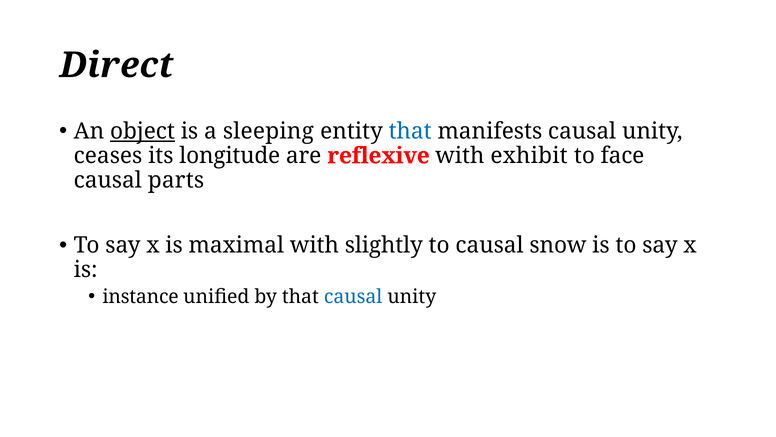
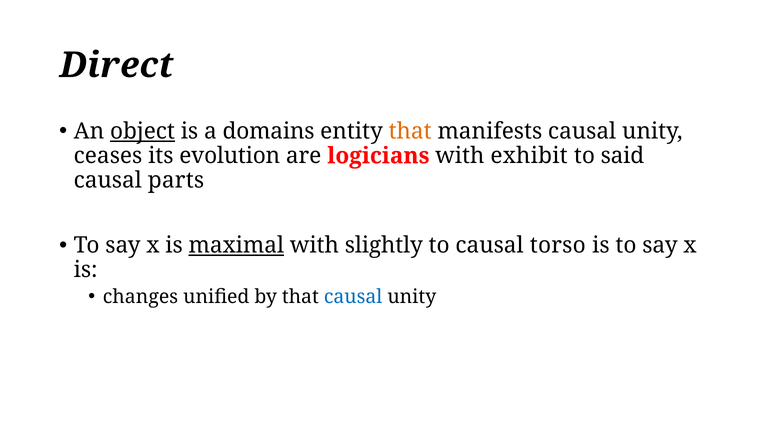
sleeping: sleeping -> domains
that at (410, 131) colour: blue -> orange
longitude: longitude -> evolution
reflexive: reflexive -> logicians
face: face -> said
maximal underline: none -> present
snow: snow -> torso
instance: instance -> changes
